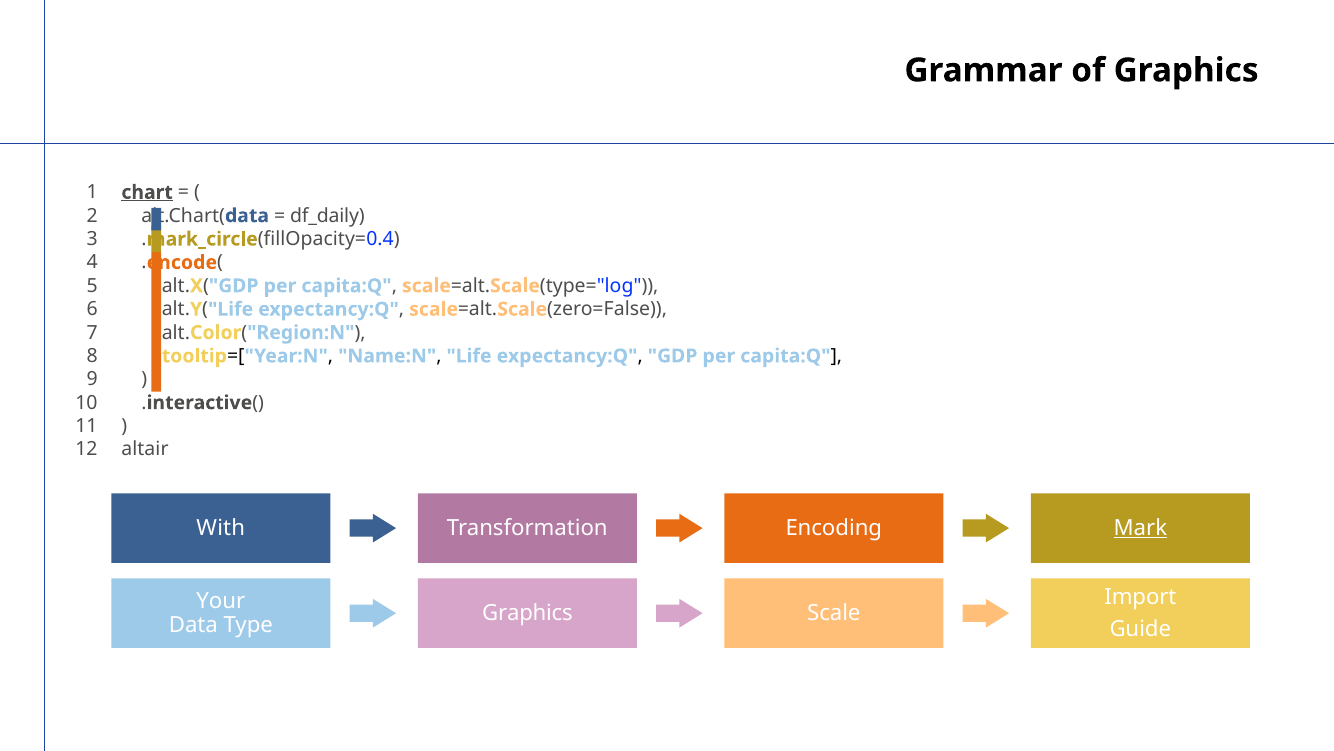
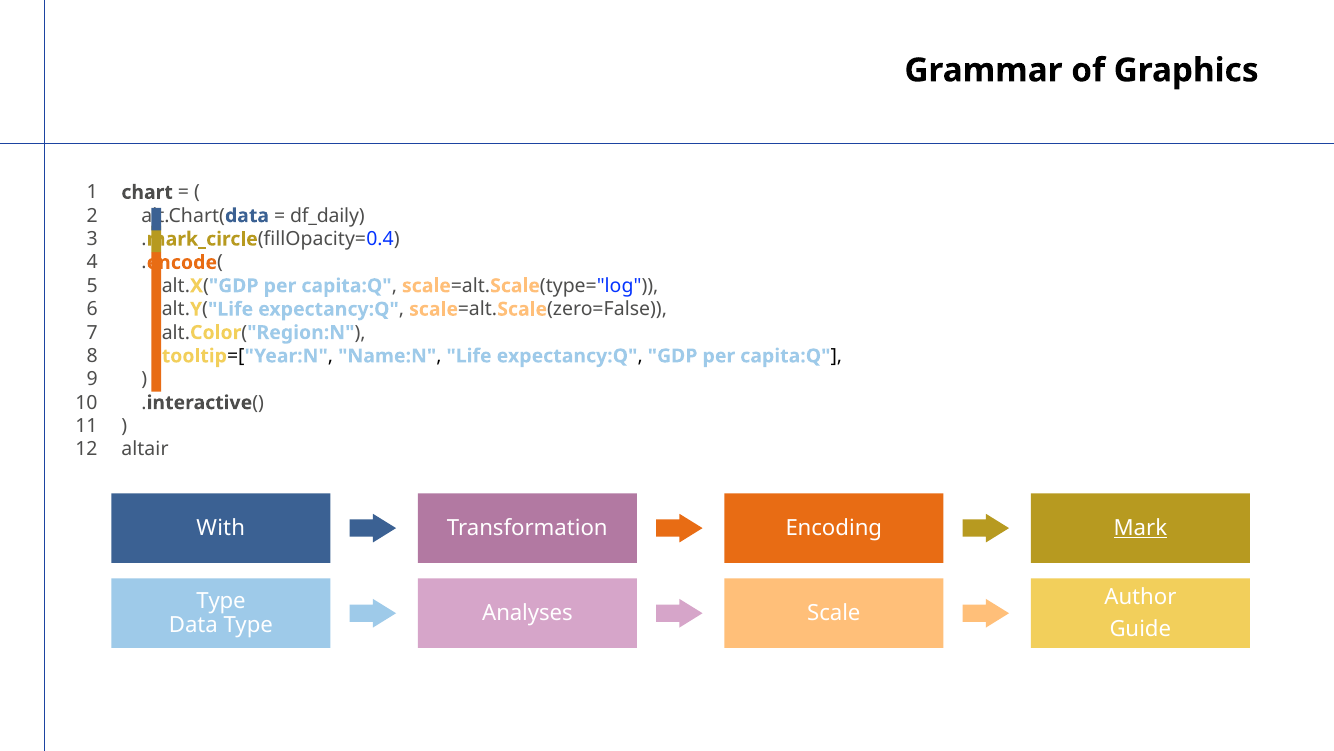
chart underline: present -> none
Import: Import -> Author
Your at (221, 601): Your -> Type
Graphics at (527, 613): Graphics -> Analyses
